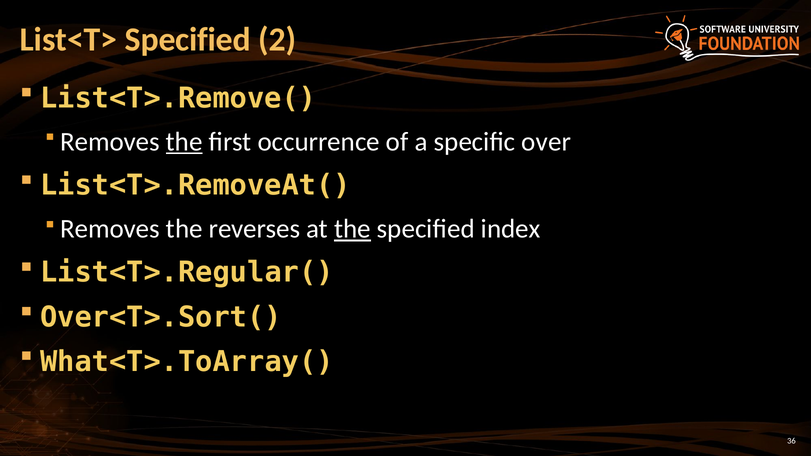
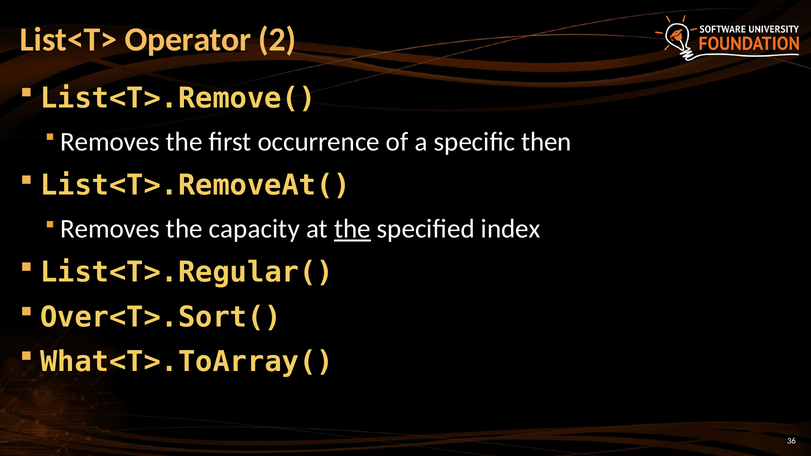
List<T> Specified: Specified -> Operator
the at (184, 142) underline: present -> none
over: over -> then
reverses: reverses -> capacity
